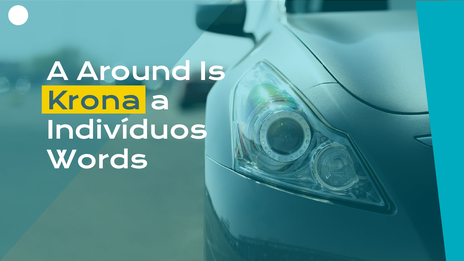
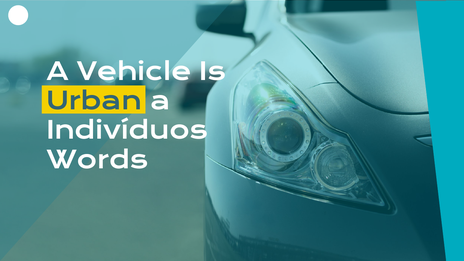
Around: Around -> Vehicle
Krona: Krona -> Urban
